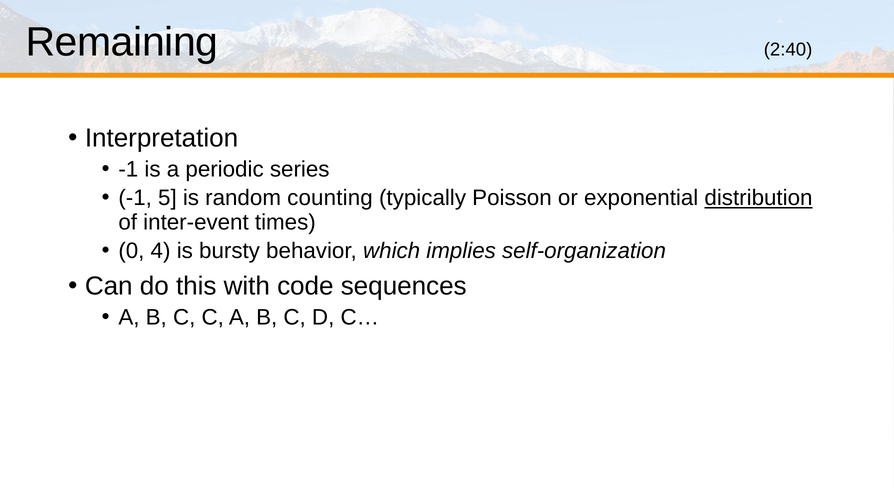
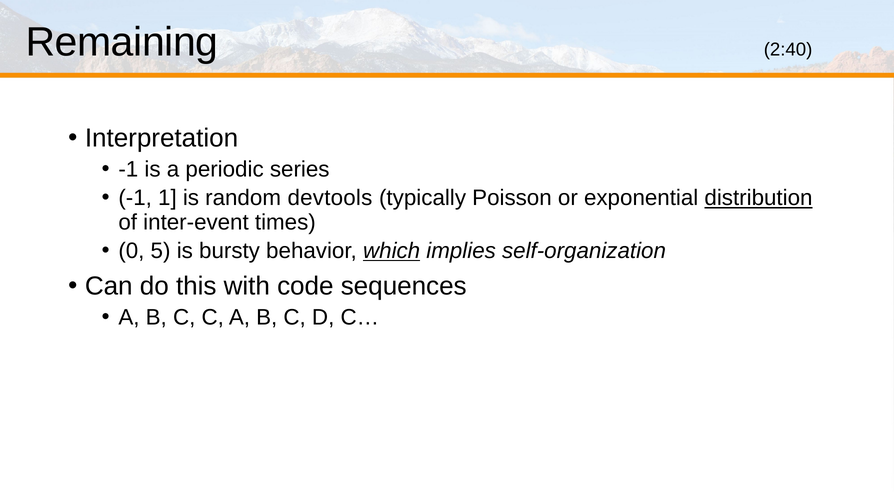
5: 5 -> 1
counting: counting -> devtools
4: 4 -> 5
which underline: none -> present
